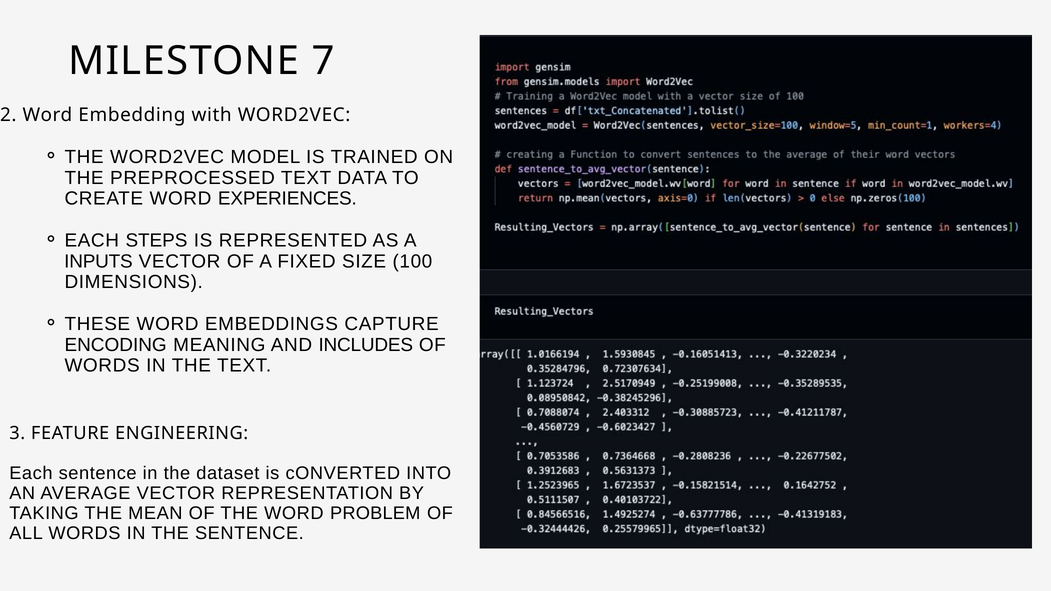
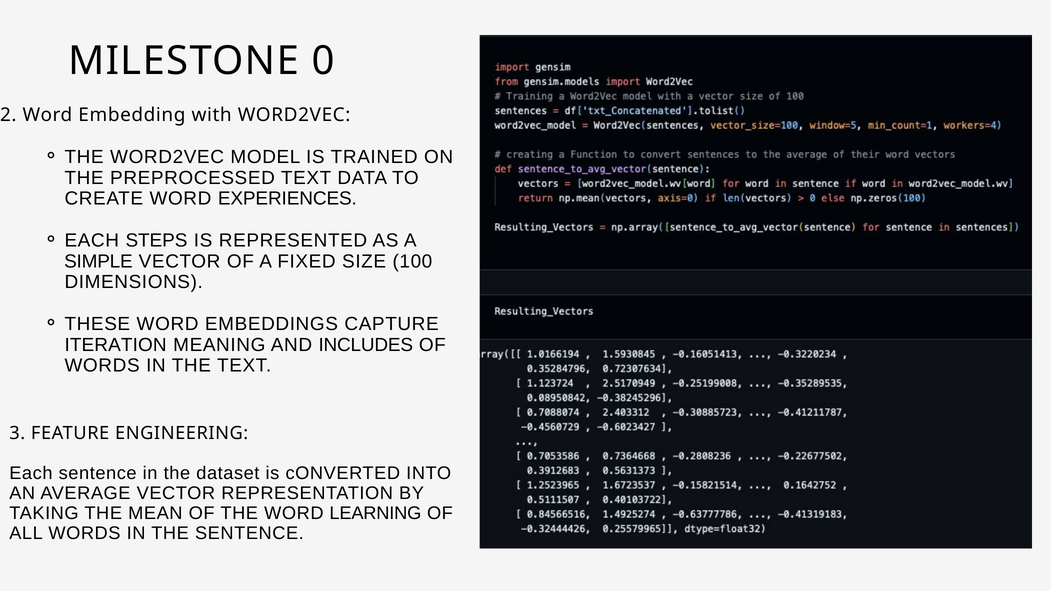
7: 7 -> 0
INPUTS: INPUTS -> SIMPLE
ENCODING: ENCODING -> ITERATION
PROBLEM: PROBLEM -> LEARNING
